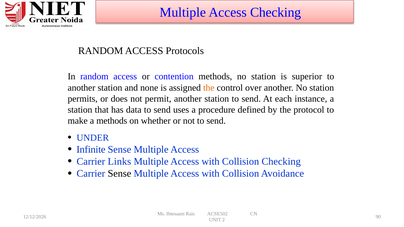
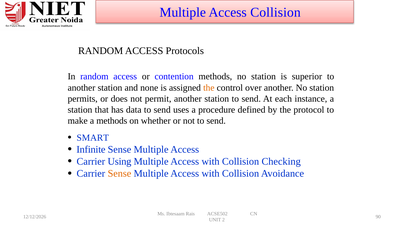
Access Checking: Checking -> Collision
UNDER: UNDER -> SMART
Links: Links -> Using
Sense at (119, 174) colour: black -> orange
